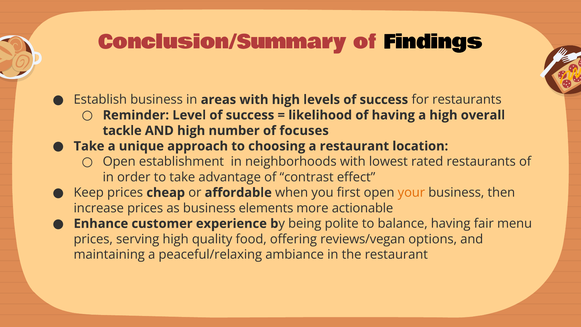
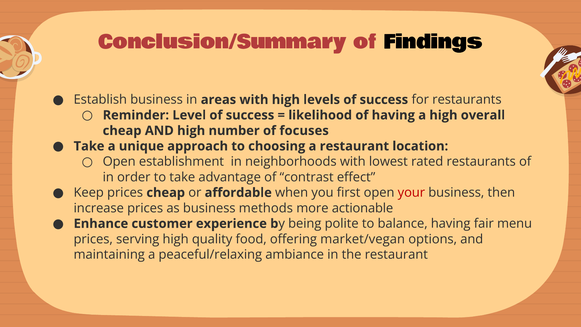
tackle at (122, 131): tackle -> cheap
your colour: orange -> red
elements: elements -> methods
reviews/vegan: reviews/vegan -> market/vegan
